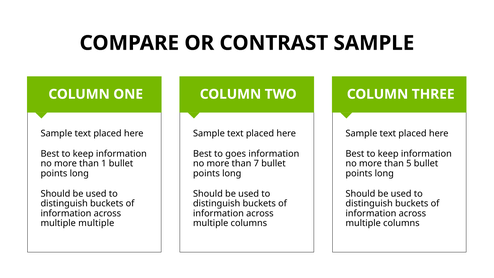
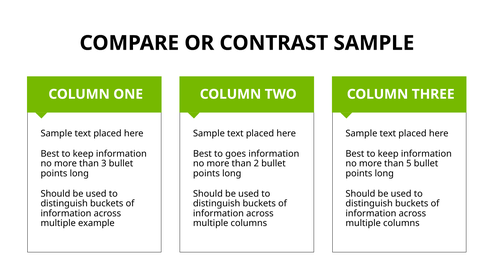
1: 1 -> 3
7: 7 -> 2
multiple multiple: multiple -> example
